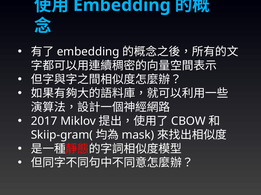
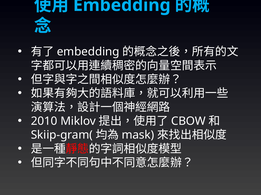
2017: 2017 -> 2010
